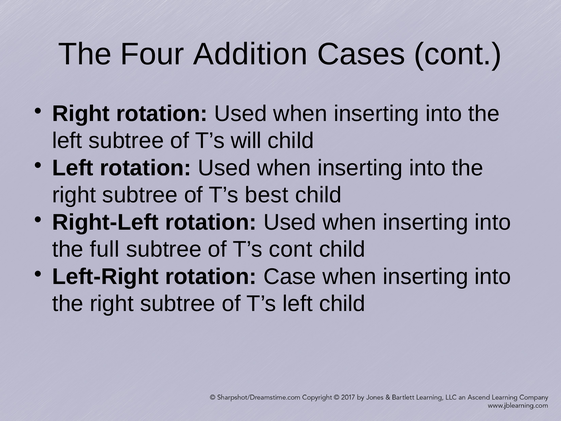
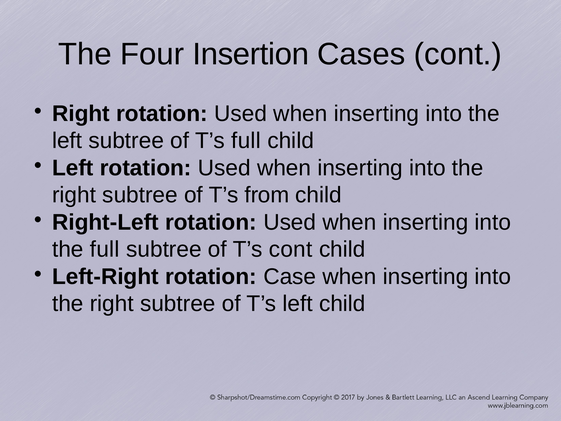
Addition: Addition -> Insertion
T’s will: will -> full
best: best -> from
